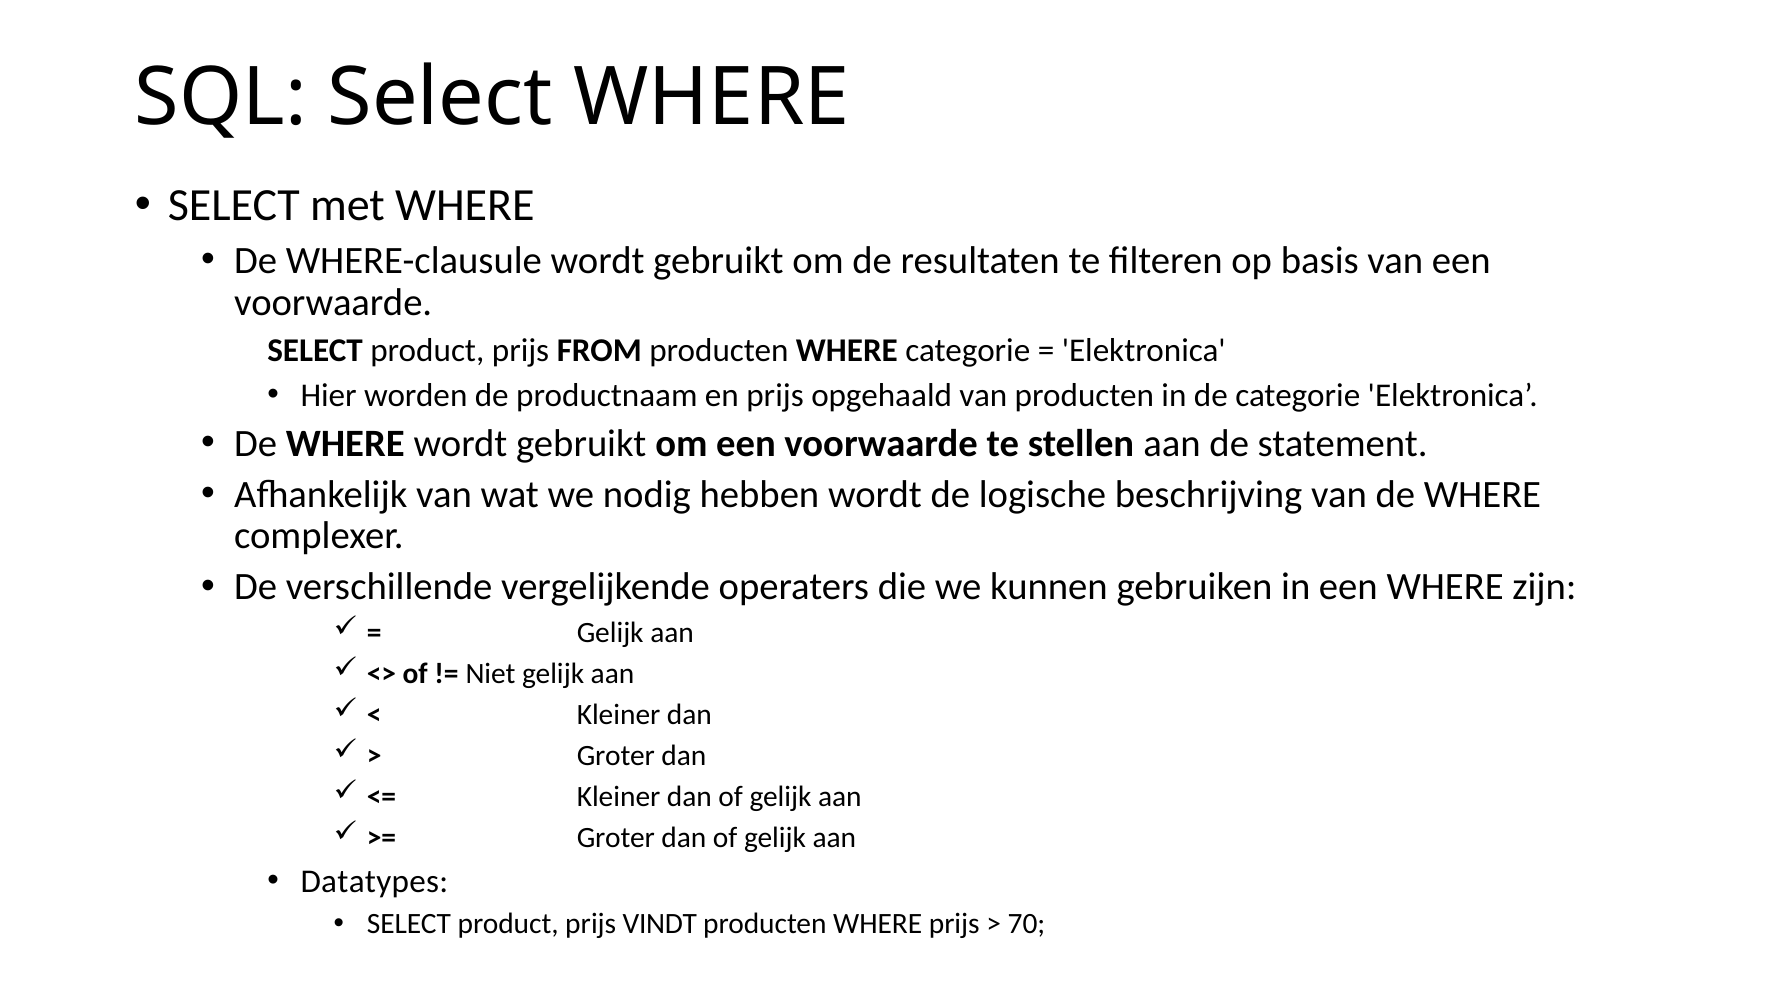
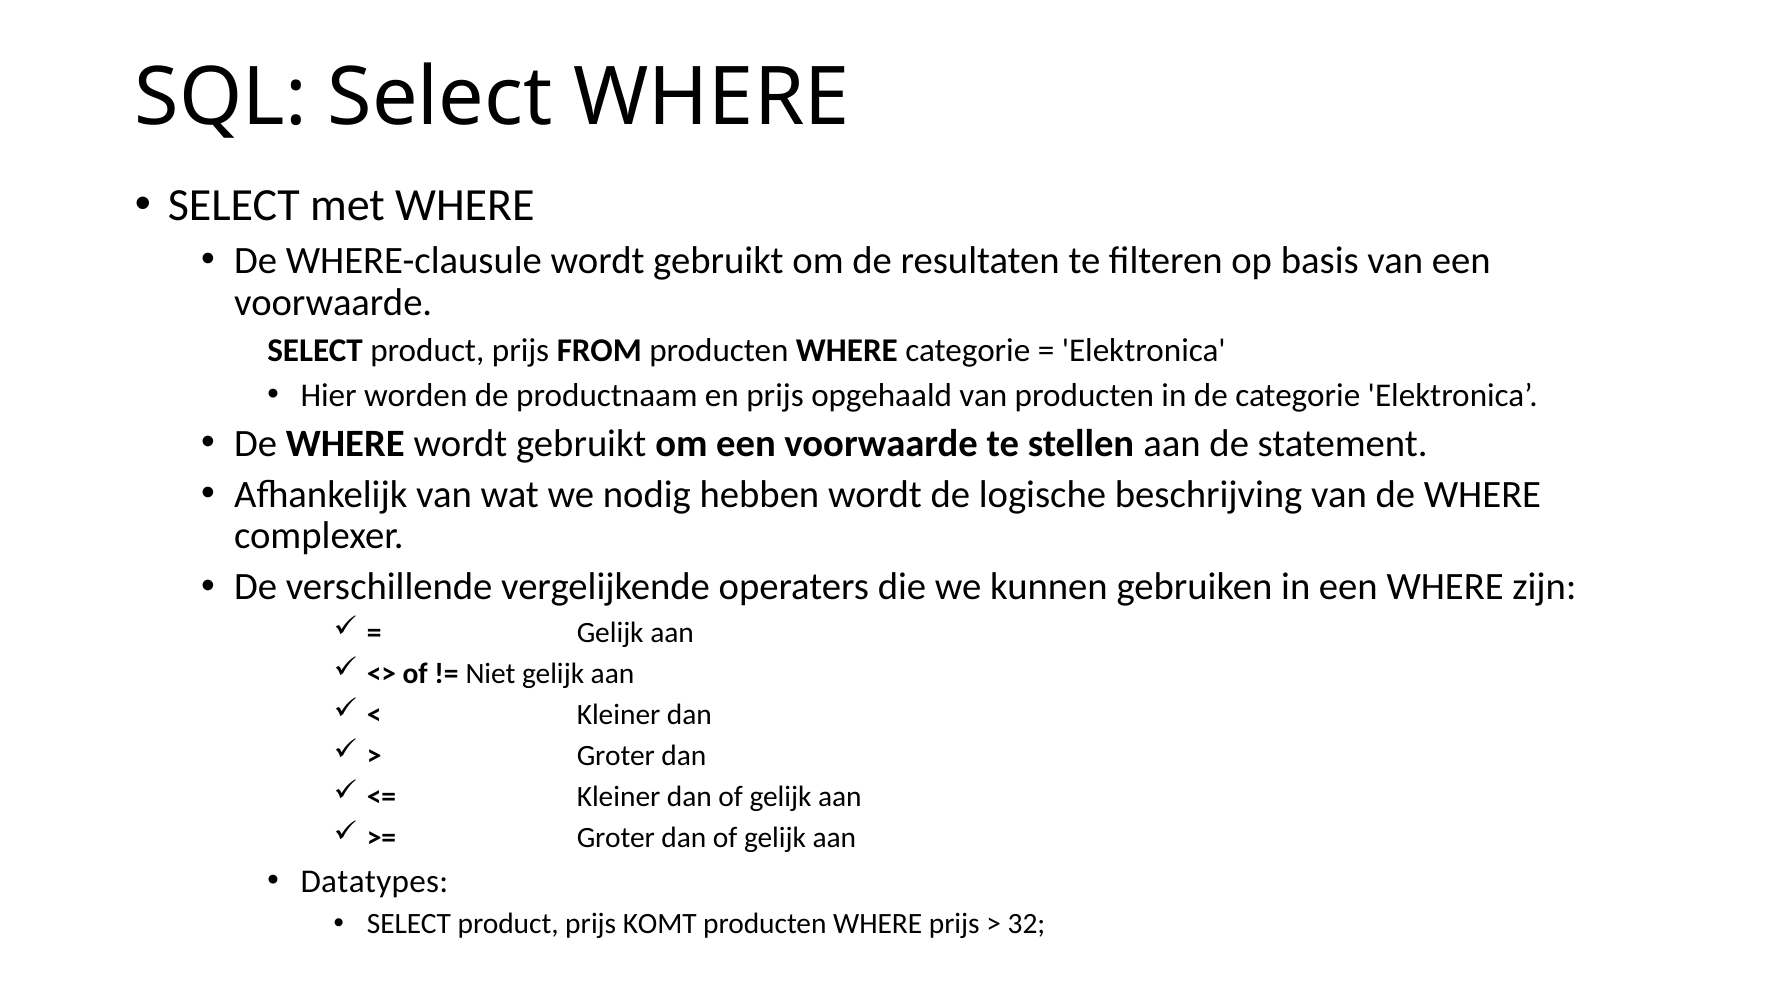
VINDT: VINDT -> KOMT
70: 70 -> 32
